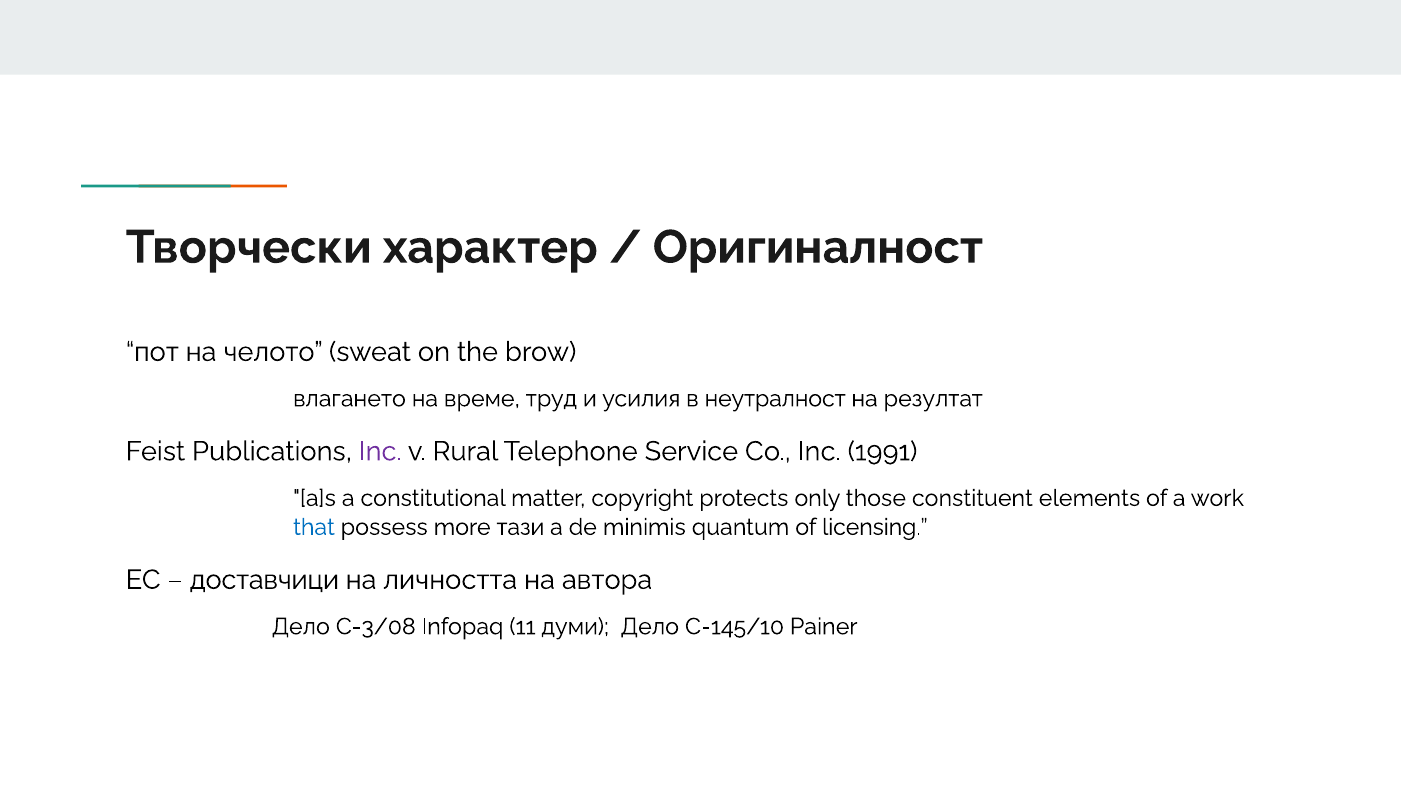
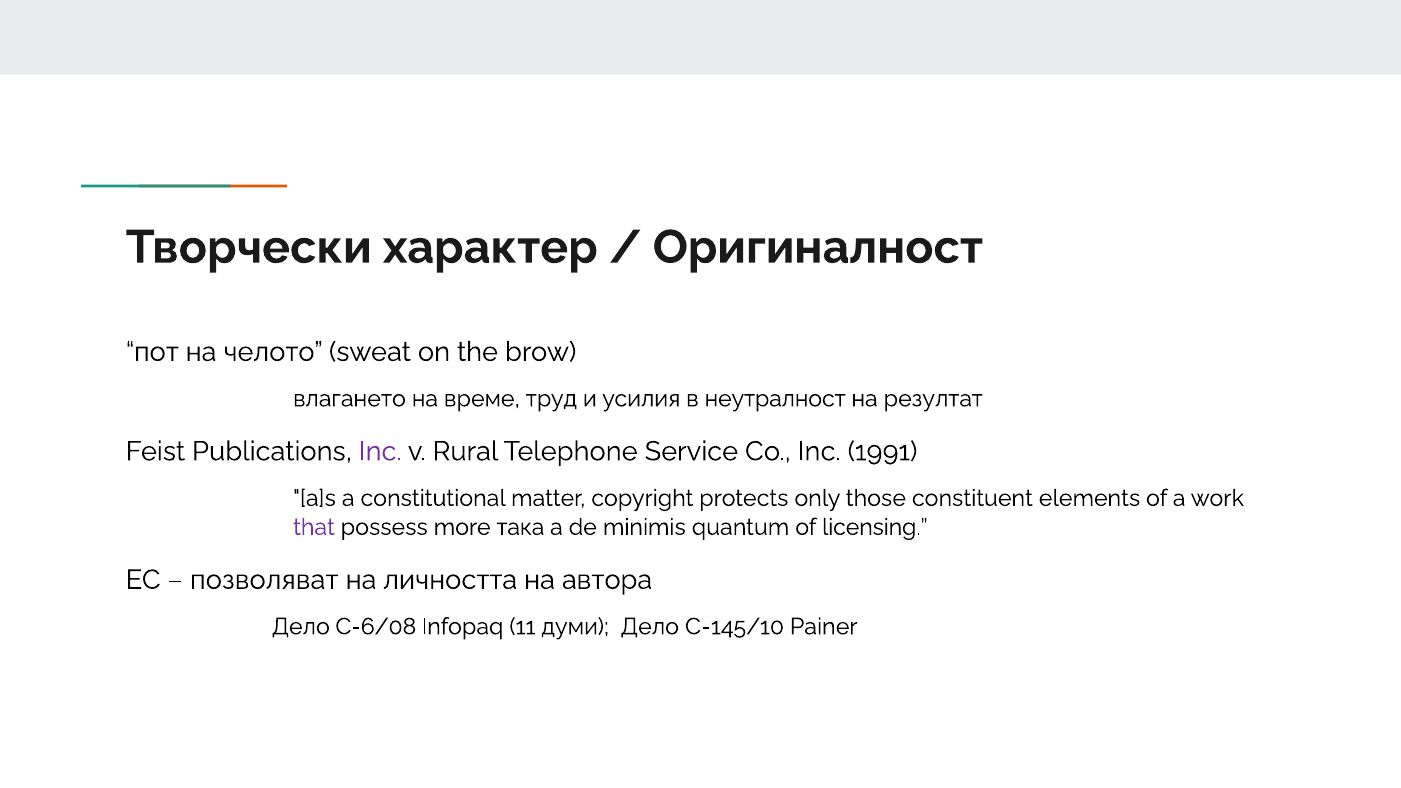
that colour: blue -> purple
тази: тази -> така
доставчици: доставчици -> позволяват
C-3/08: C-3/08 -> C-6/08
